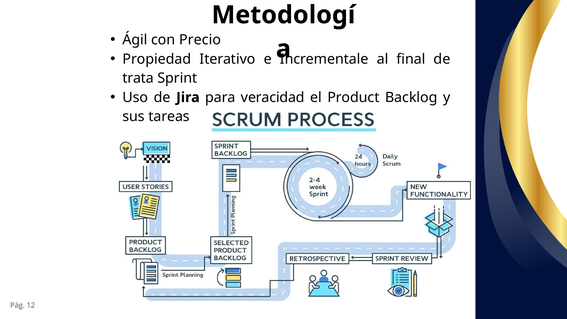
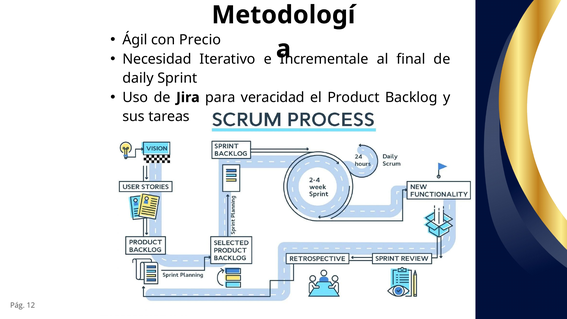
Propiedad: Propiedad -> Necesidad
trata: trata -> daily
